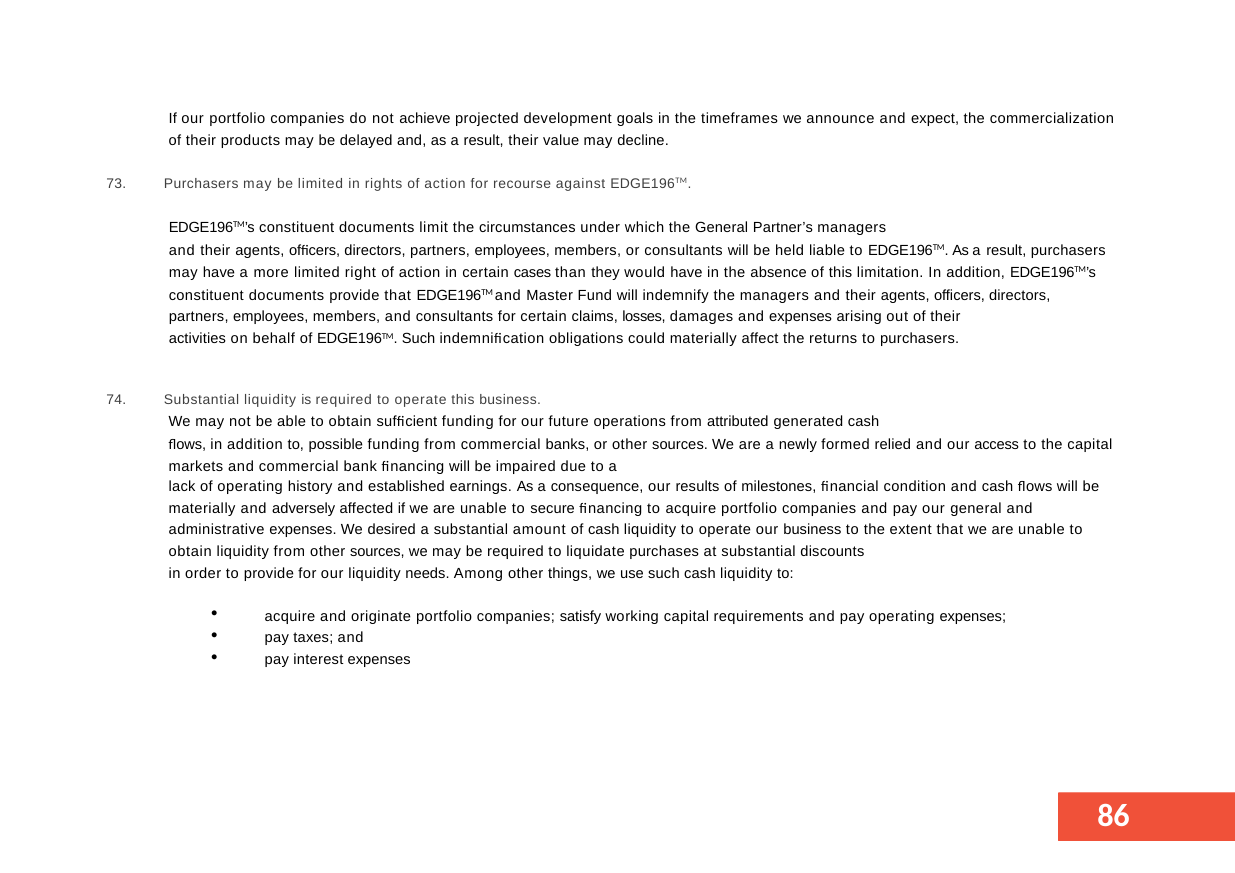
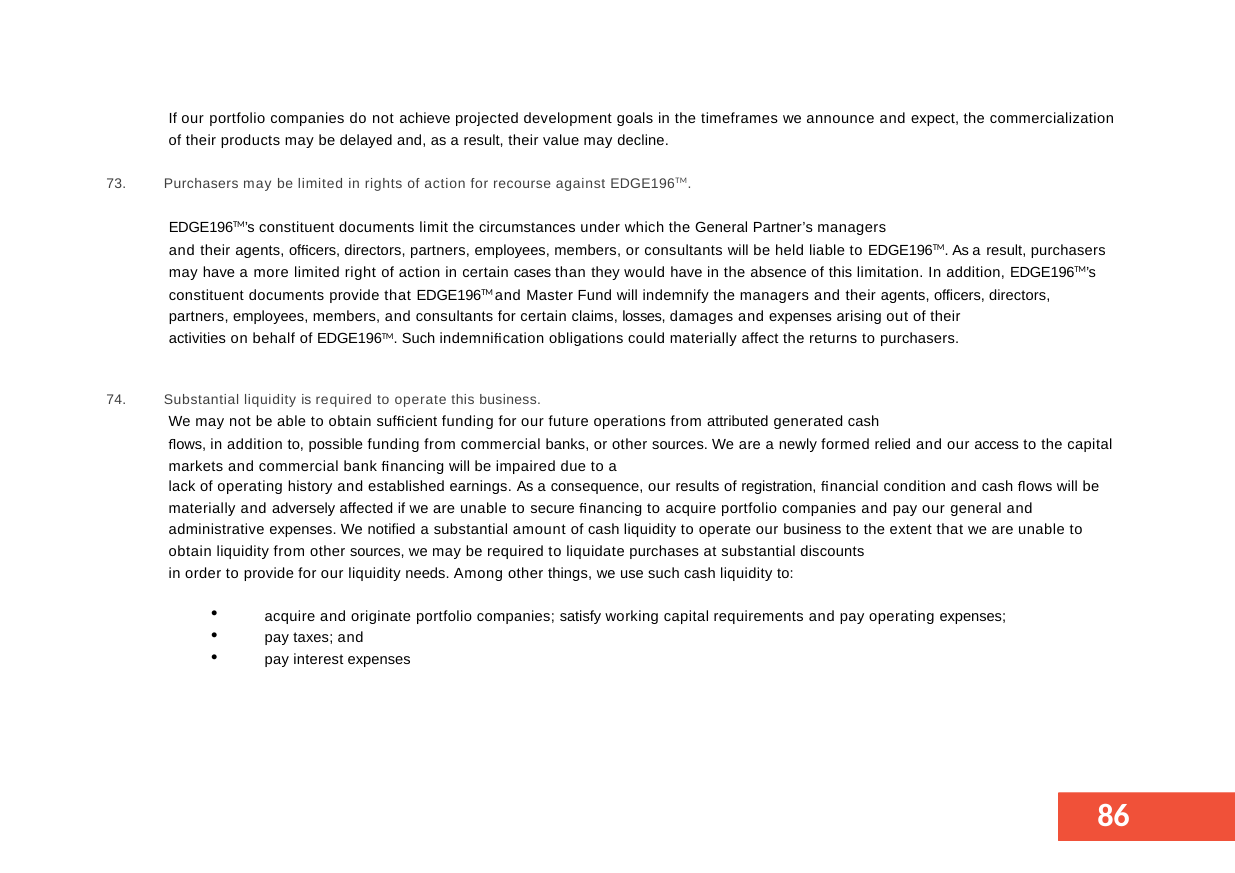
milestones: milestones -> registration
desired: desired -> notified
